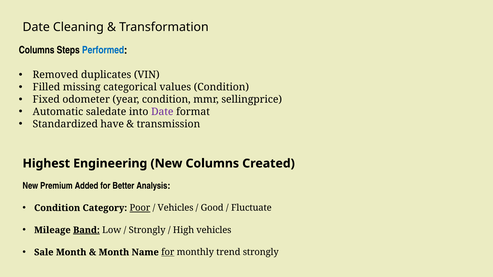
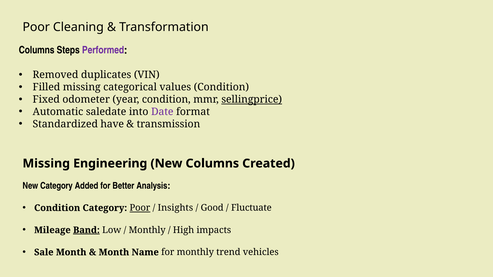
Date at (36, 27): Date -> Poor
Performed colour: blue -> purple
sellingprice underline: none -> present
Highest at (46, 164): Highest -> Missing
New Premium: Premium -> Category
Vehicles at (175, 208): Vehicles -> Insights
Strongly at (147, 230): Strongly -> Monthly
High vehicles: vehicles -> impacts
for at (168, 253) underline: present -> none
trend strongly: strongly -> vehicles
